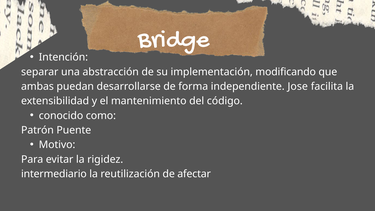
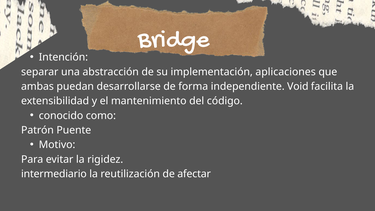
modificando: modificando -> aplicaciones
Jose: Jose -> Void
